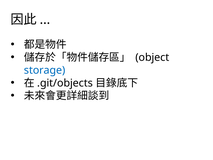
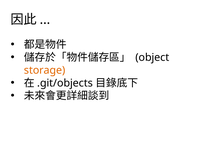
storage colour: blue -> orange
